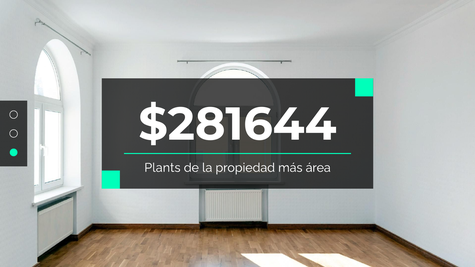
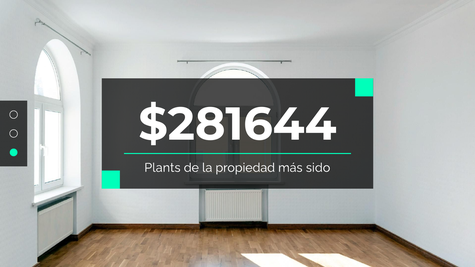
área: área -> sido
